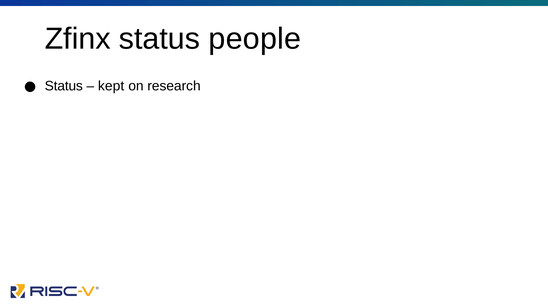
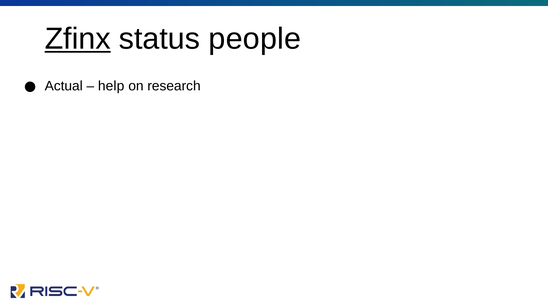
Zfinx underline: none -> present
Status at (64, 86): Status -> Actual
kept: kept -> help
